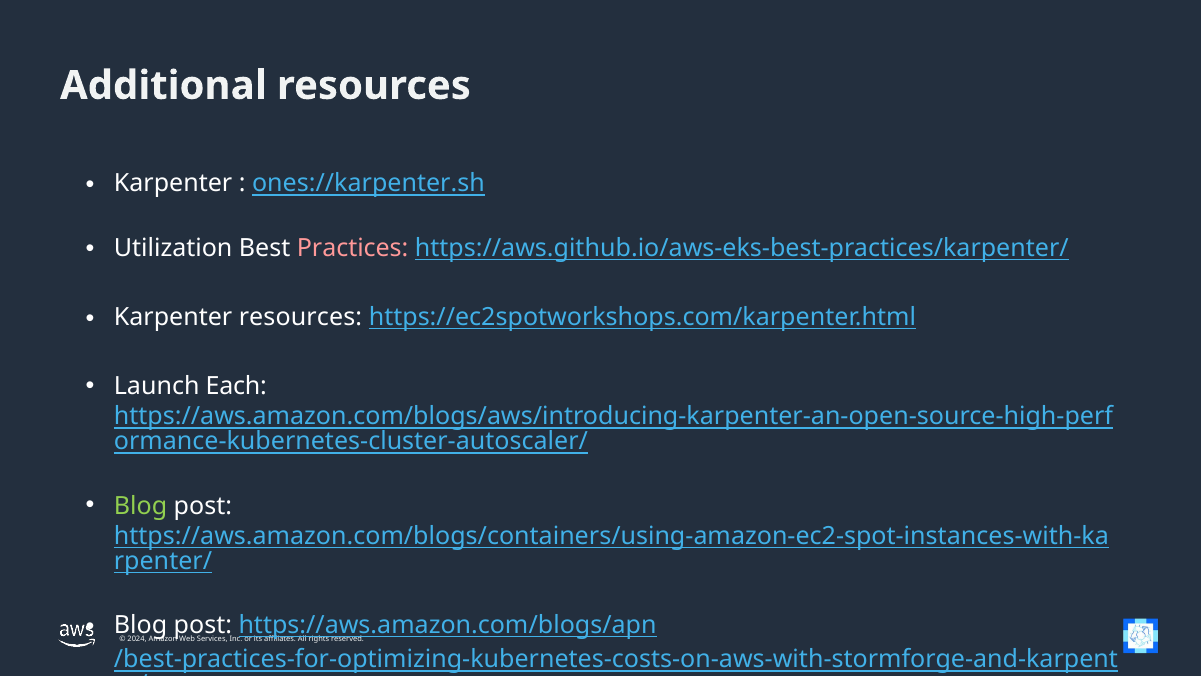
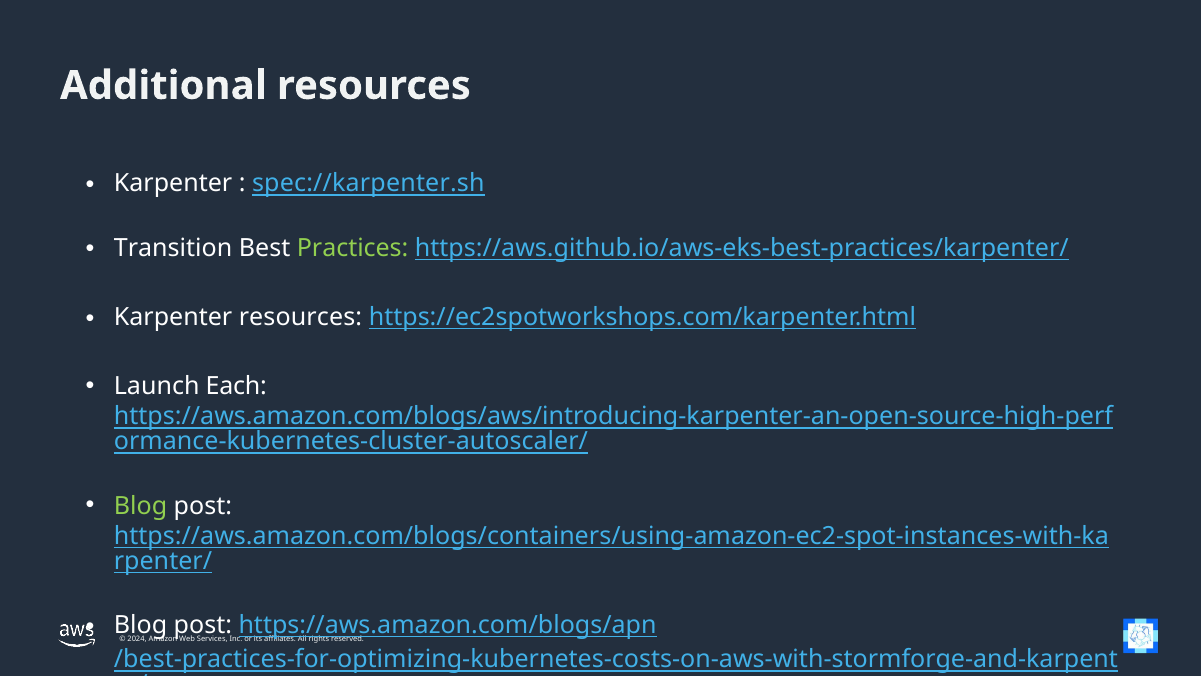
ones://karpenter.sh: ones://karpenter.sh -> spec://karpenter.sh
Utilization: Utilization -> Transition
Practices colour: pink -> light green
